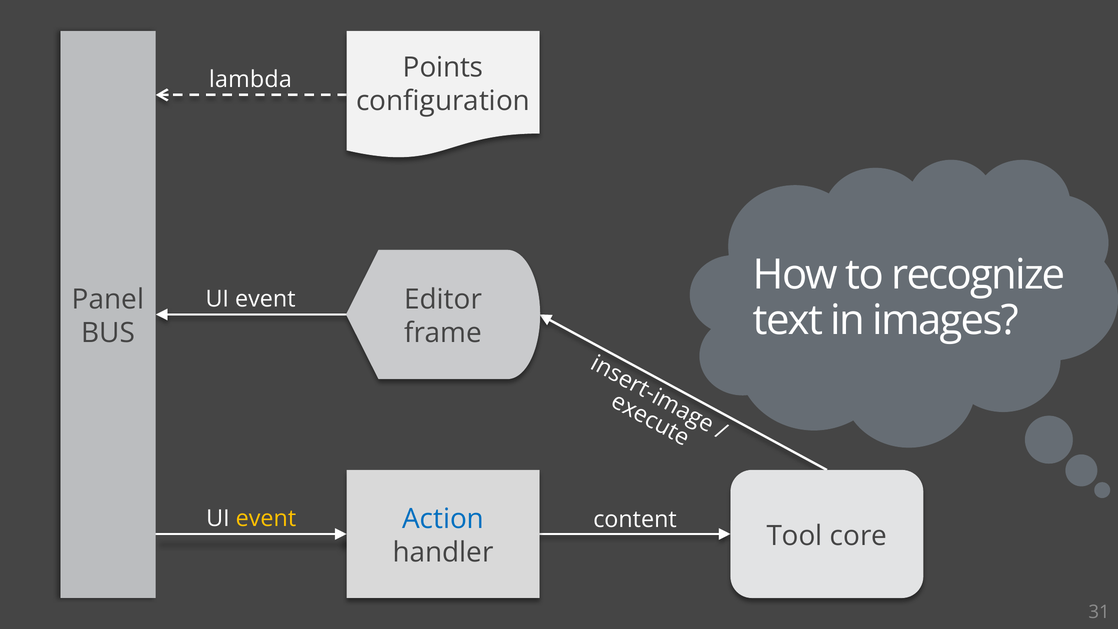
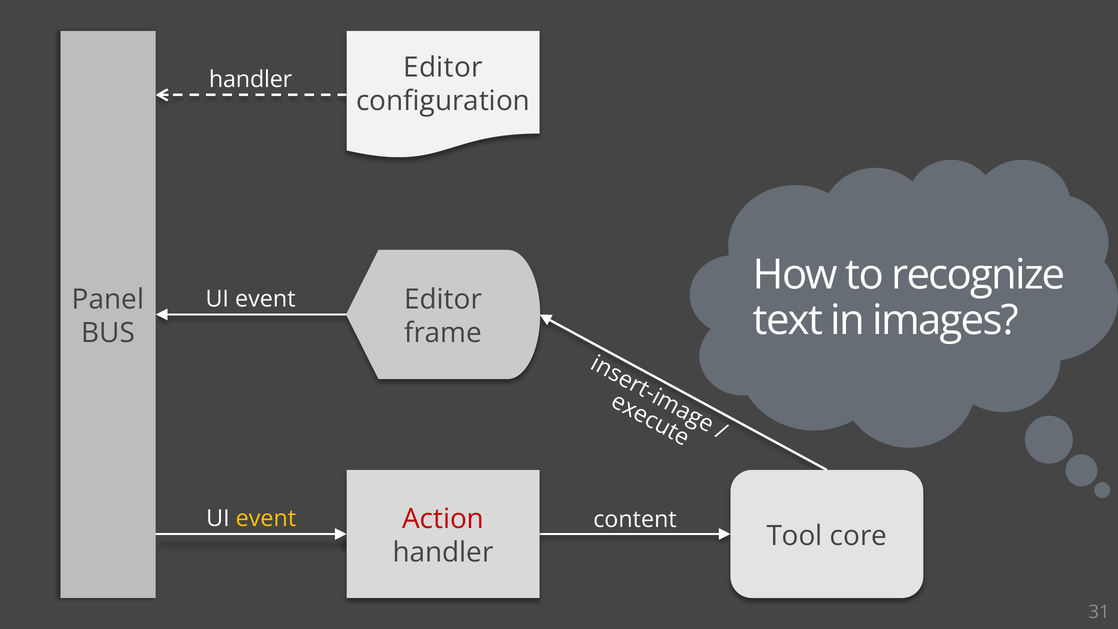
Points at (443, 67): Points -> Editor
lambda at (250, 80): lambda -> handler
Action colour: blue -> red
